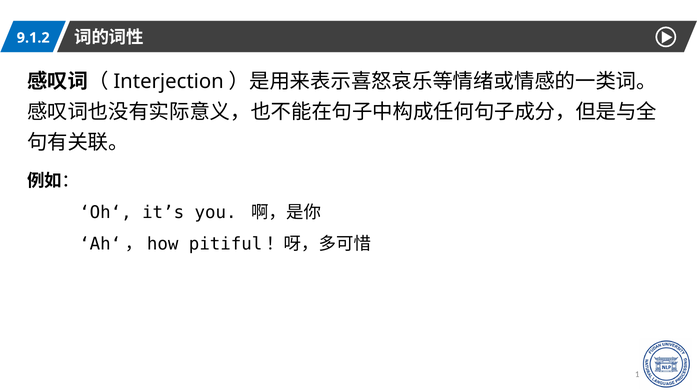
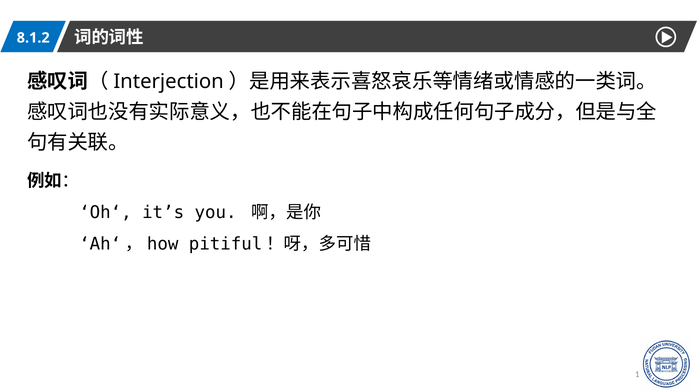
9.1.2: 9.1.2 -> 8.1.2
